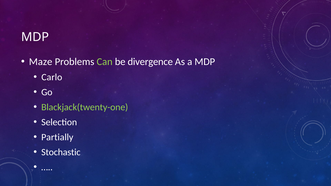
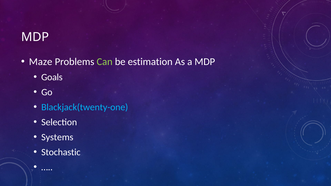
divergence: divergence -> estimation
Carlo: Carlo -> Goals
Blackjack(twenty-one colour: light green -> light blue
Partially: Partially -> Systems
